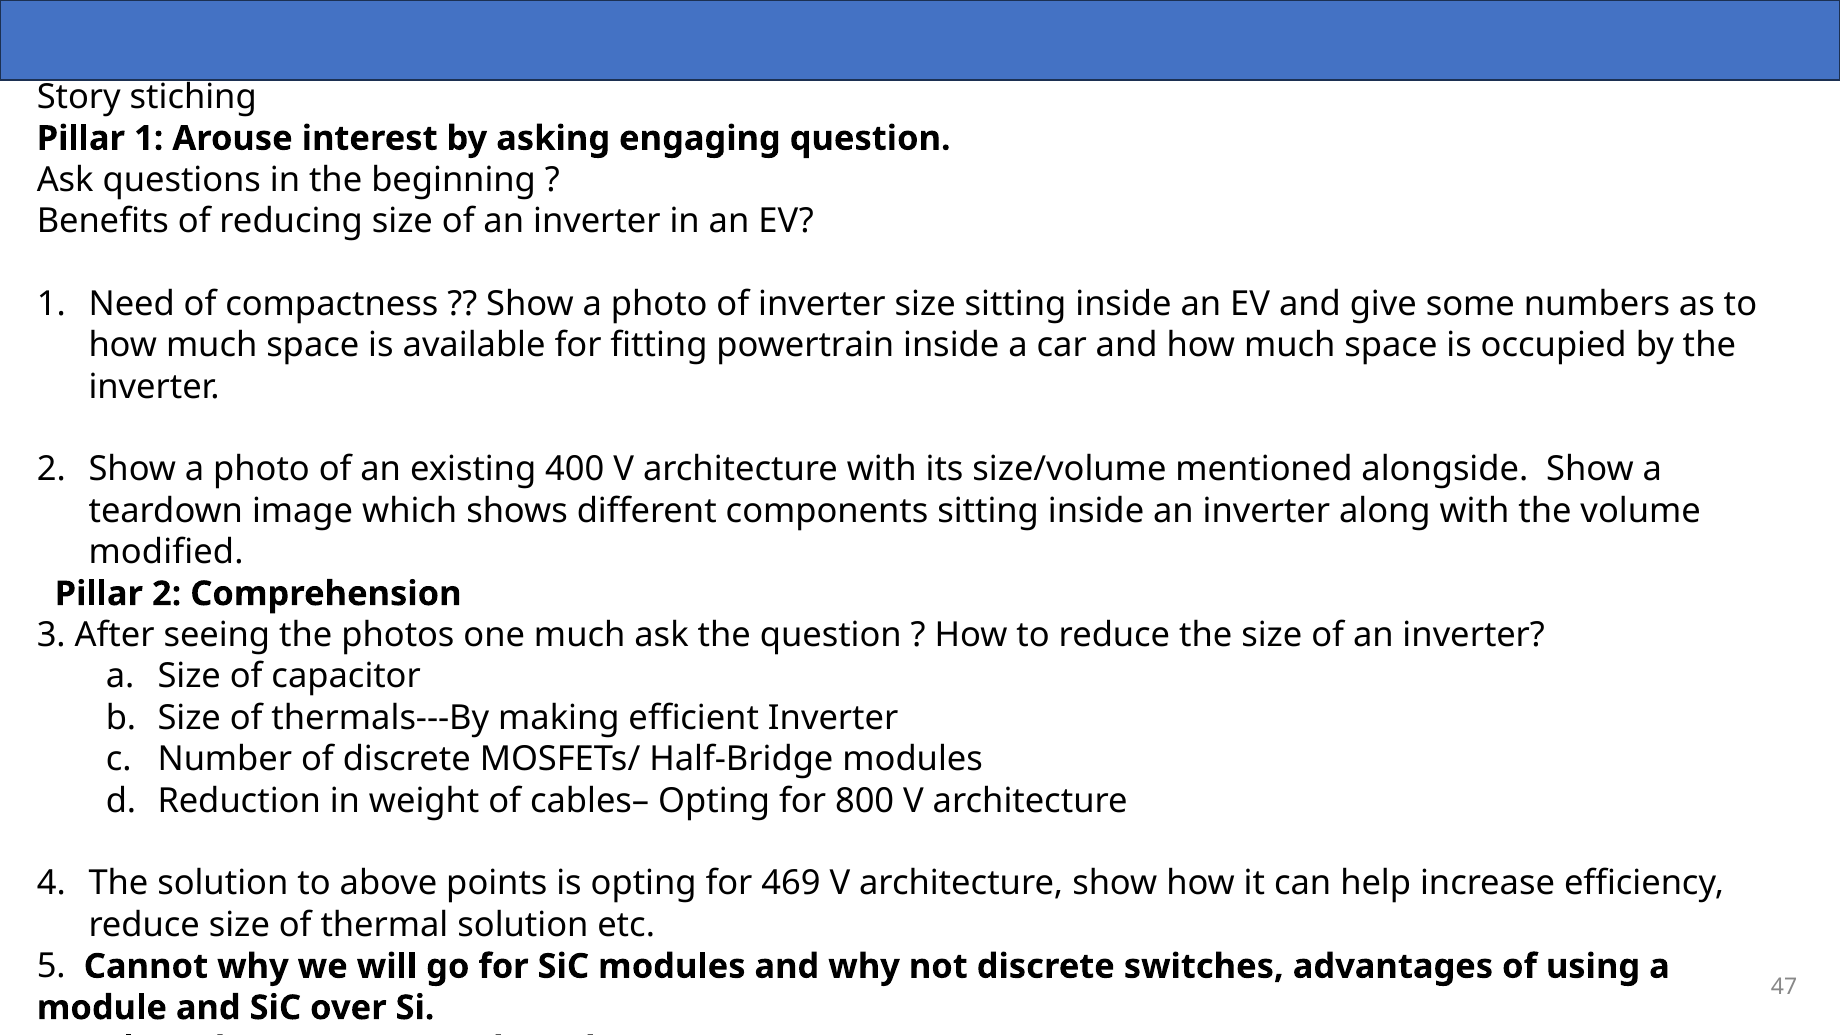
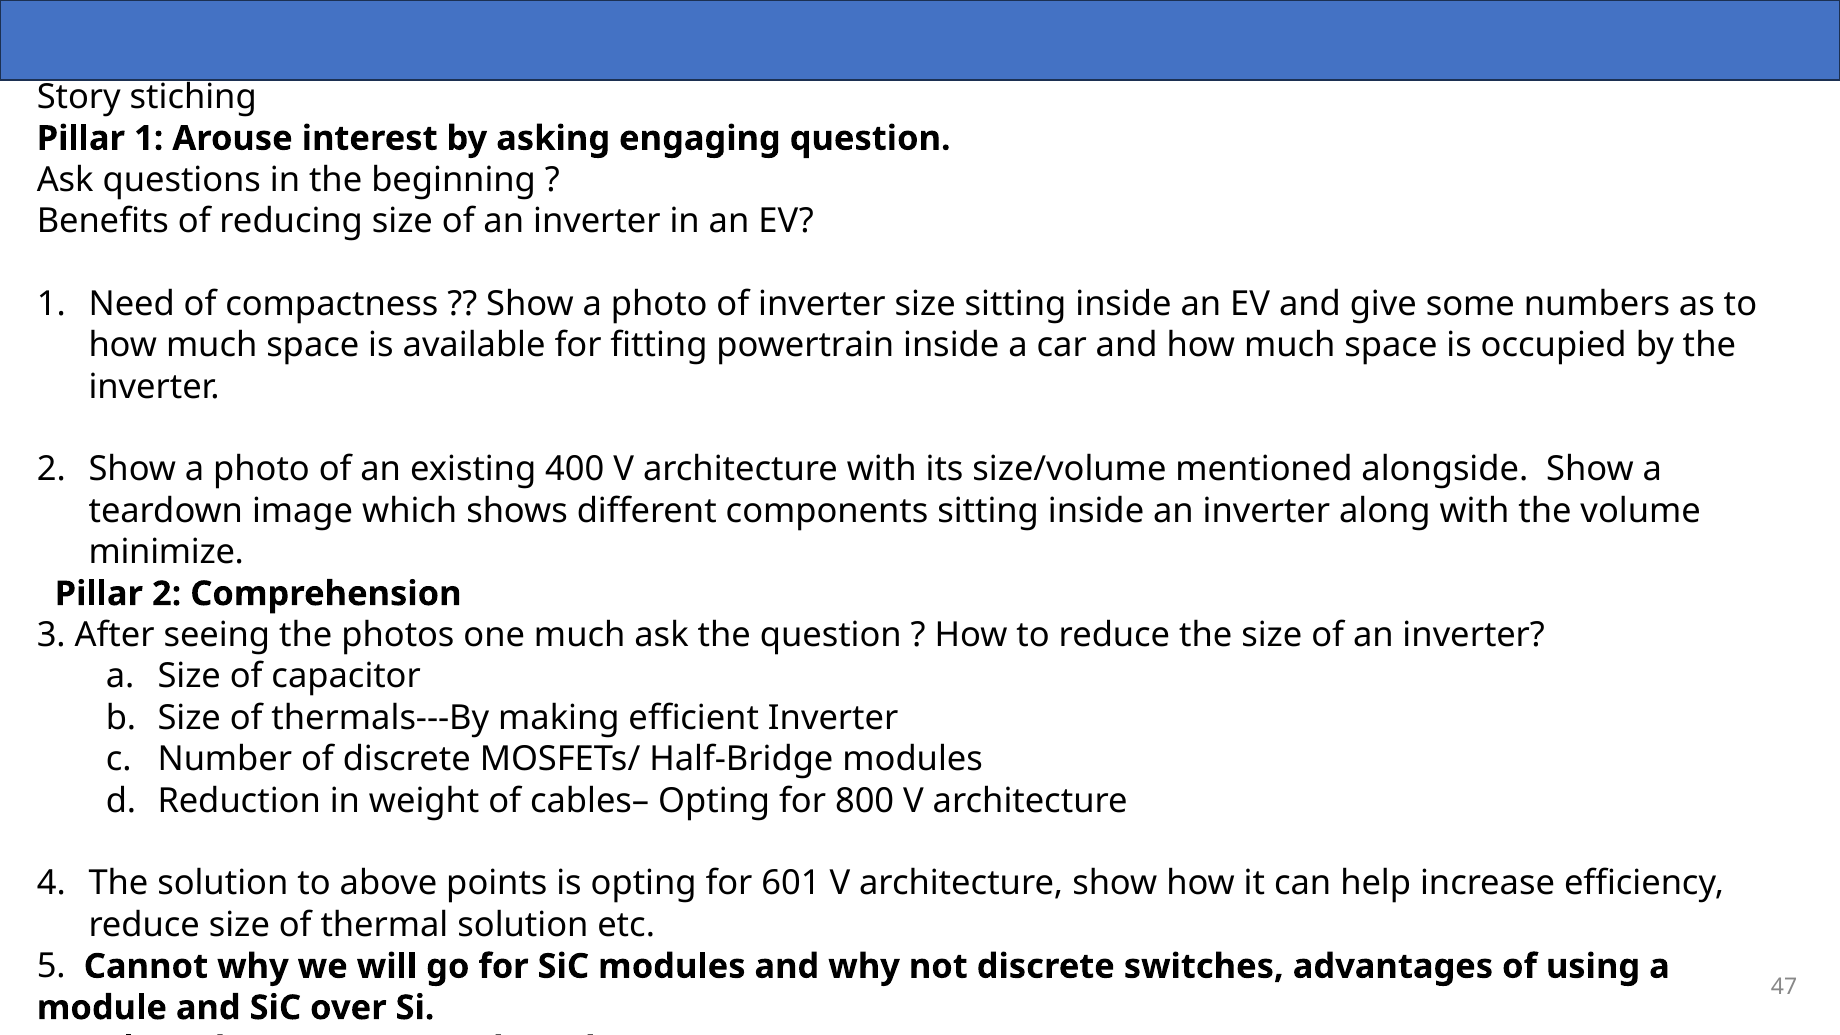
modified: modified -> minimize
469: 469 -> 601
